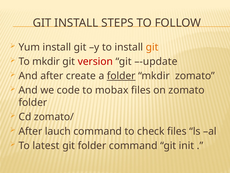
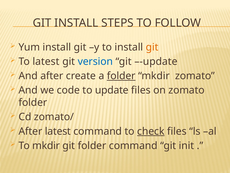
To mkdir: mkdir -> latest
version colour: red -> blue
mobax: mobax -> update
After lauch: lauch -> latest
check underline: none -> present
To latest: latest -> mkdir
